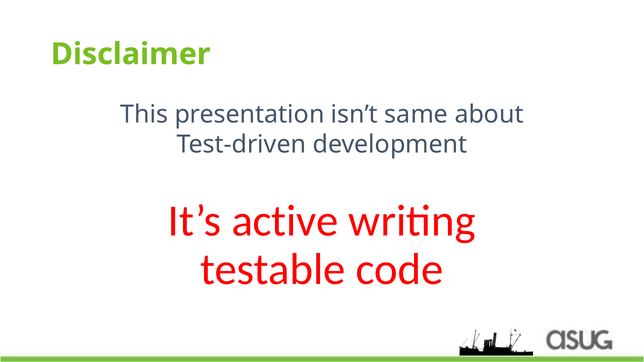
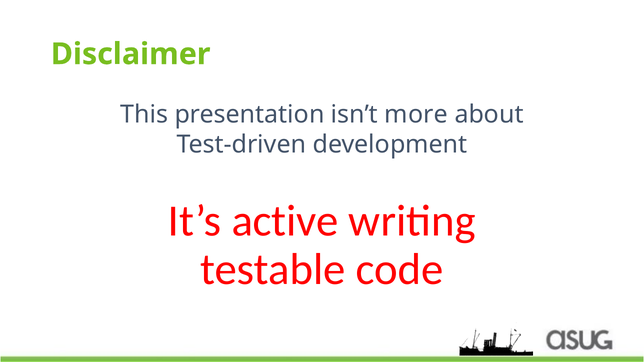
same: same -> more
